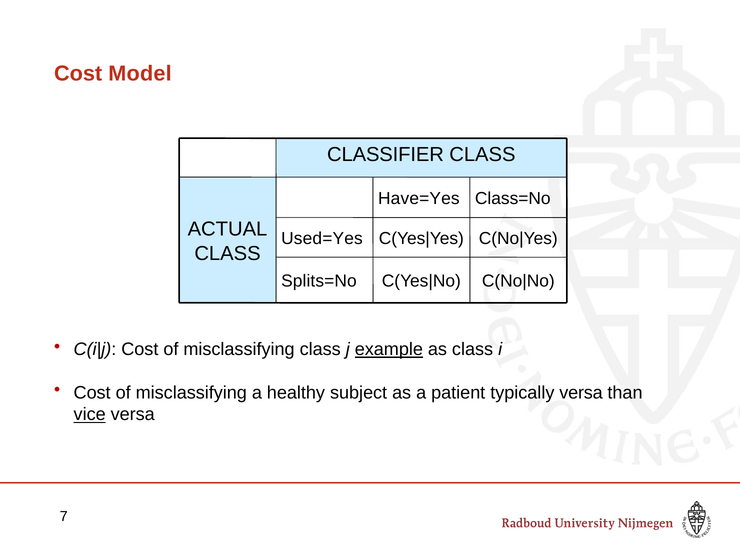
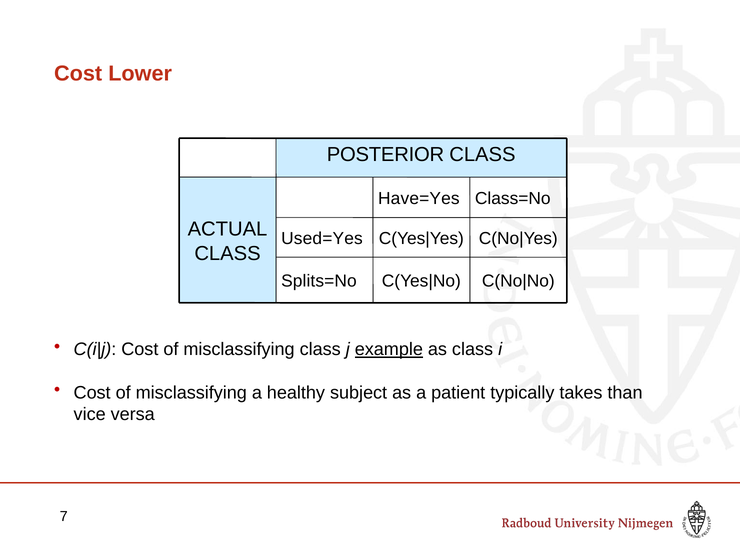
Model: Model -> Lower
CLASSIFIER: CLASSIFIER -> POSTERIOR
typically versa: versa -> takes
vice underline: present -> none
